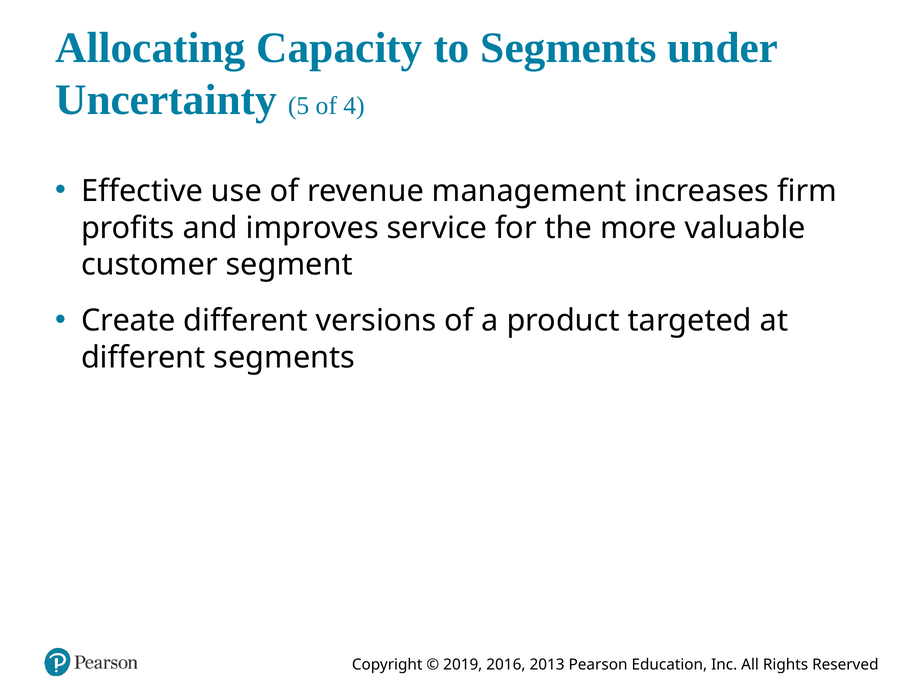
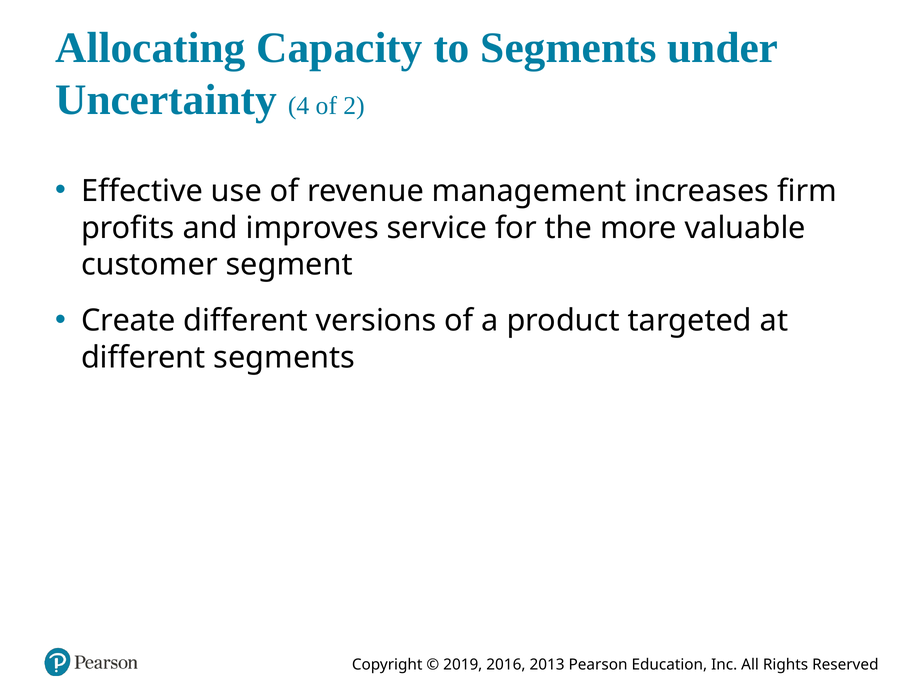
5: 5 -> 4
4: 4 -> 2
